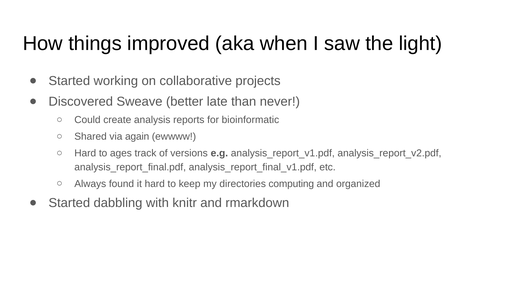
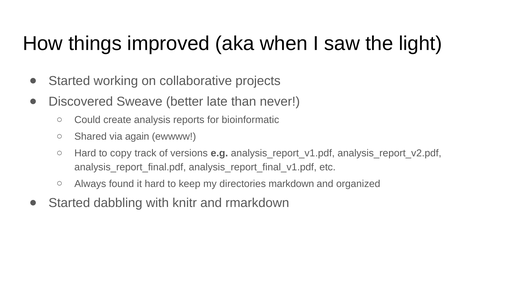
ages: ages -> copy
computing: computing -> markdown
